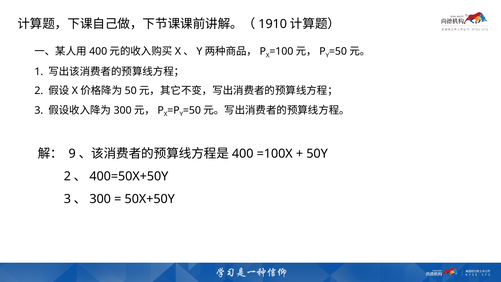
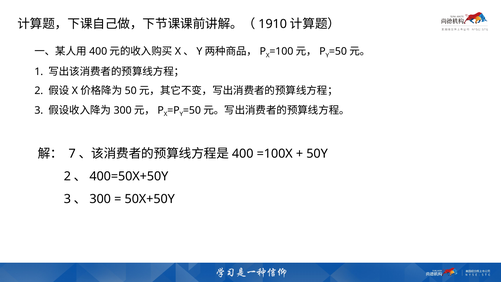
9: 9 -> 7
